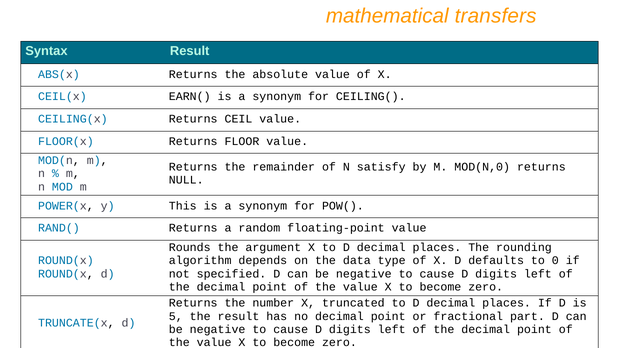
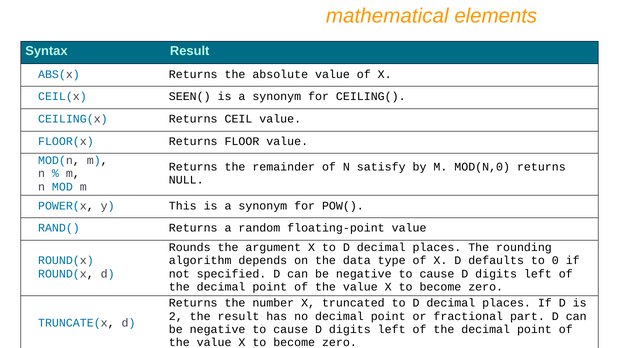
transfers: transfers -> elements
EARN(: EARN( -> SEEN(
5: 5 -> 2
